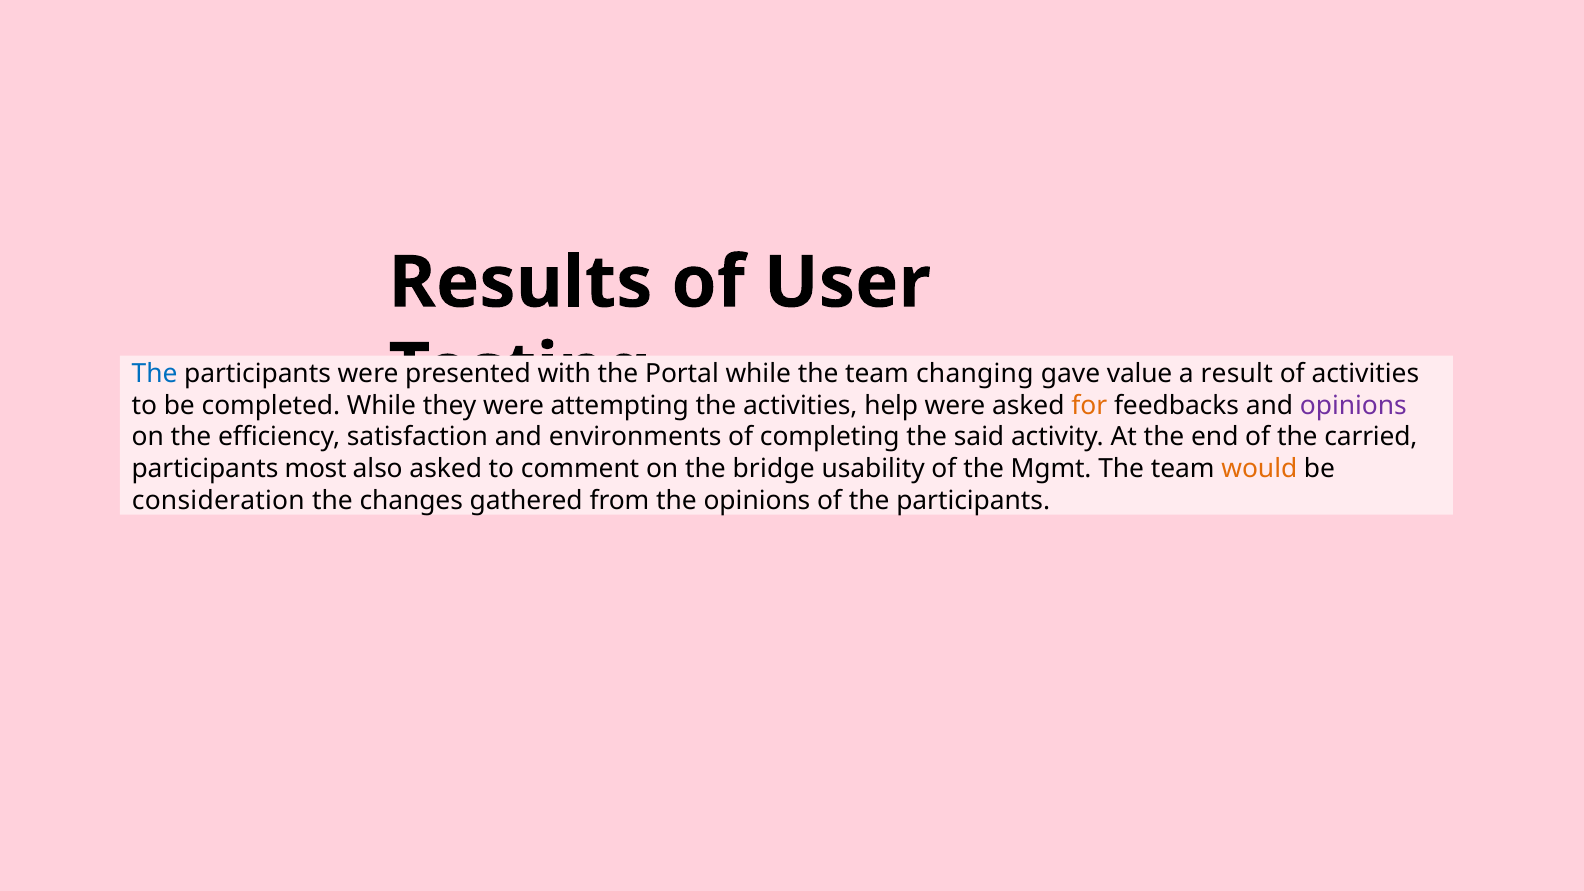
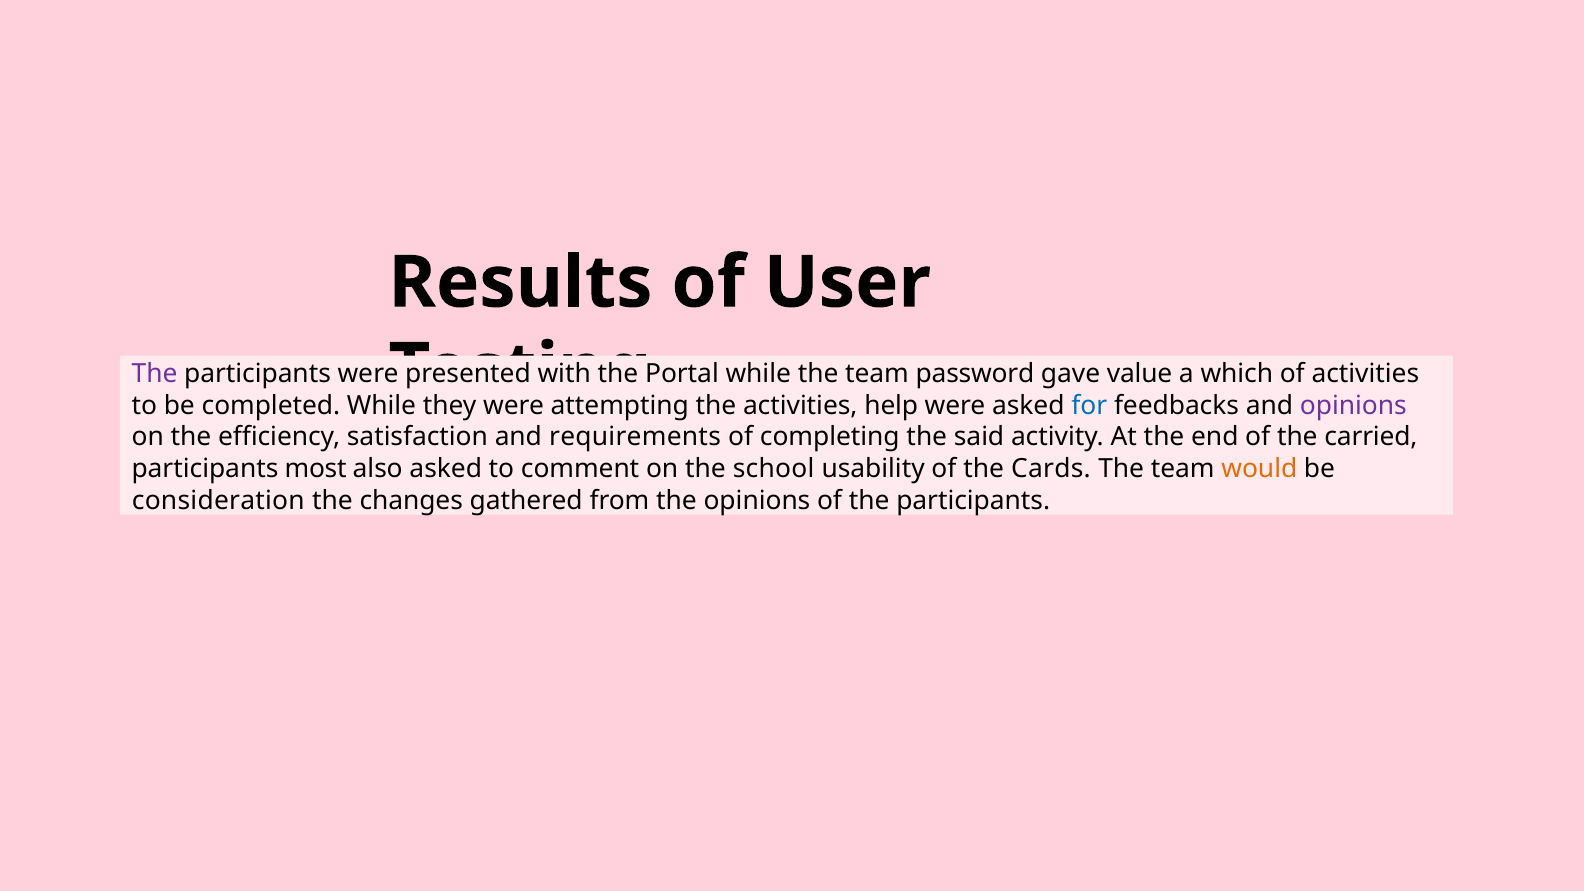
The at (155, 374) colour: blue -> purple
changing: changing -> password
result: result -> which
for colour: orange -> blue
environments: environments -> requirements
bridge: bridge -> school
Mgmt: Mgmt -> Cards
